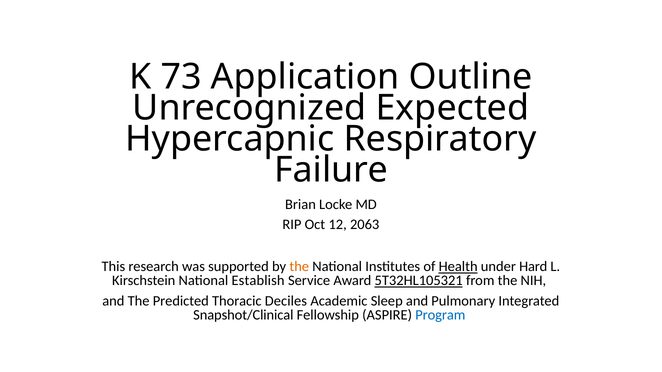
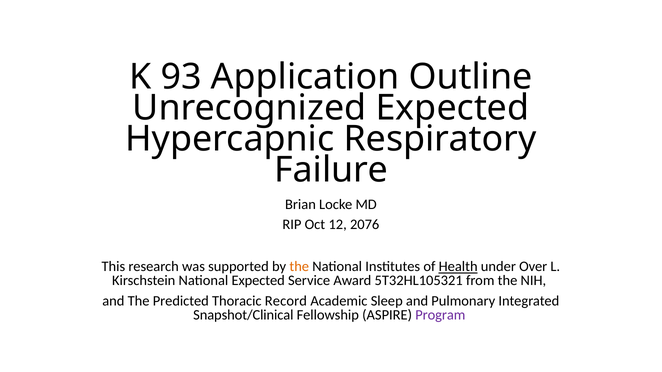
73: 73 -> 93
2063: 2063 -> 2076
Hard: Hard -> Over
National Establish: Establish -> Expected
5T32HL105321 underline: present -> none
Deciles: Deciles -> Record
Program colour: blue -> purple
